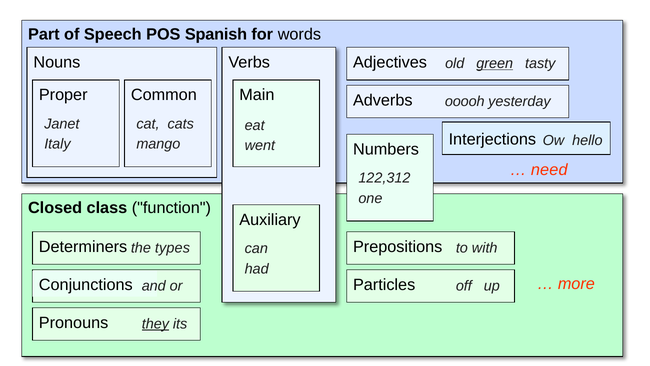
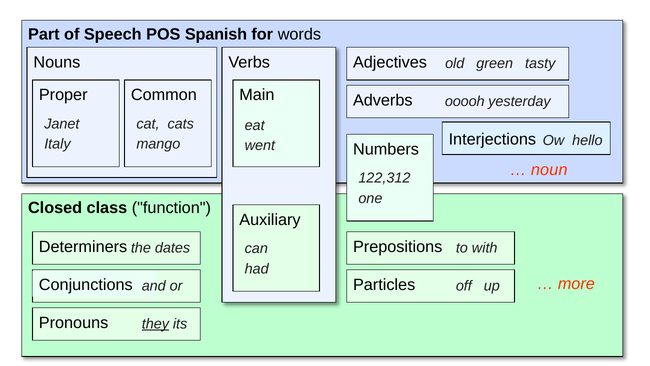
green underline: present -> none
need: need -> noun
types: types -> dates
